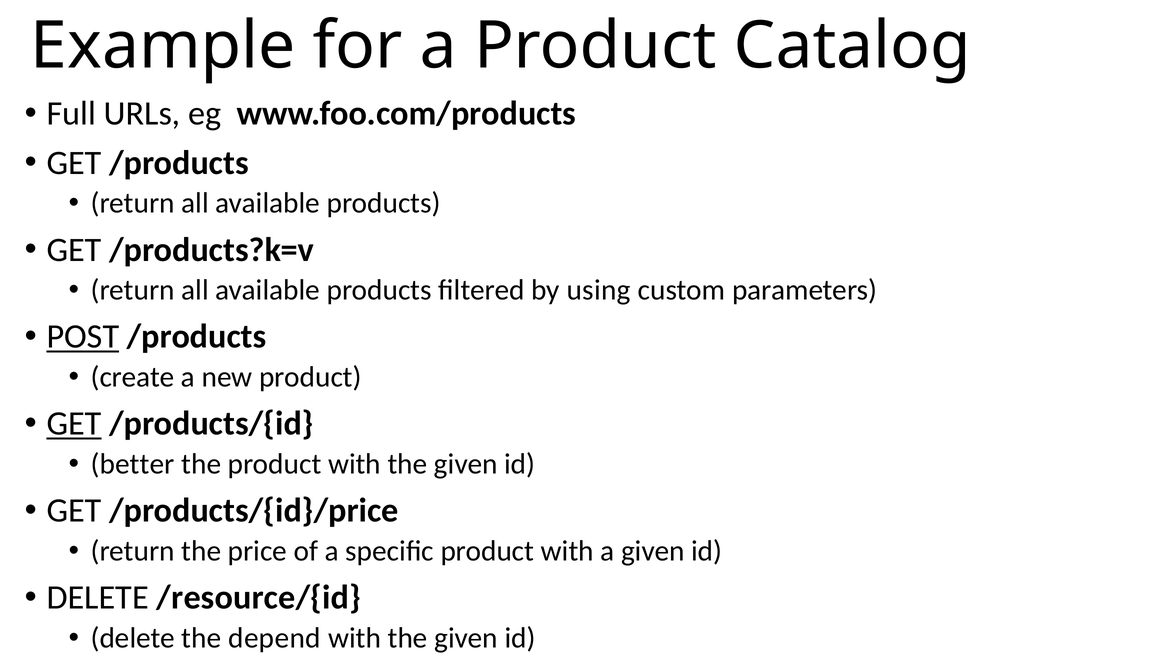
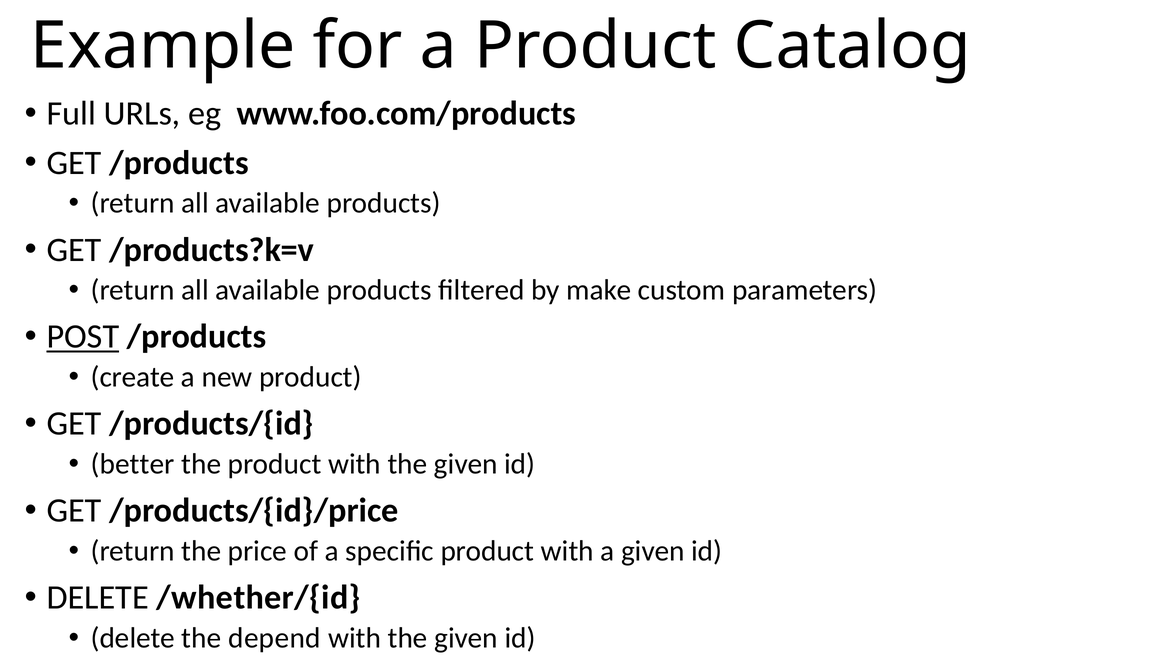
using: using -> make
GET at (74, 424) underline: present -> none
/resource/{id: /resource/{id -> /whether/{id
